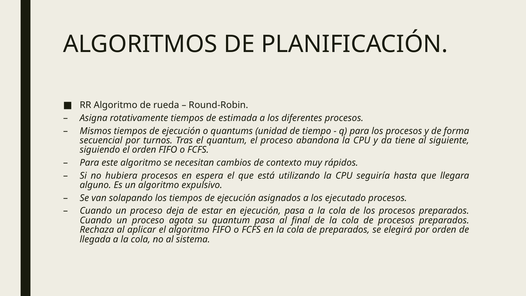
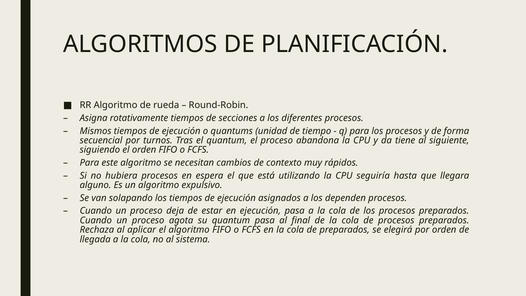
estimada: estimada -> secciones
ejecutado: ejecutado -> dependen
